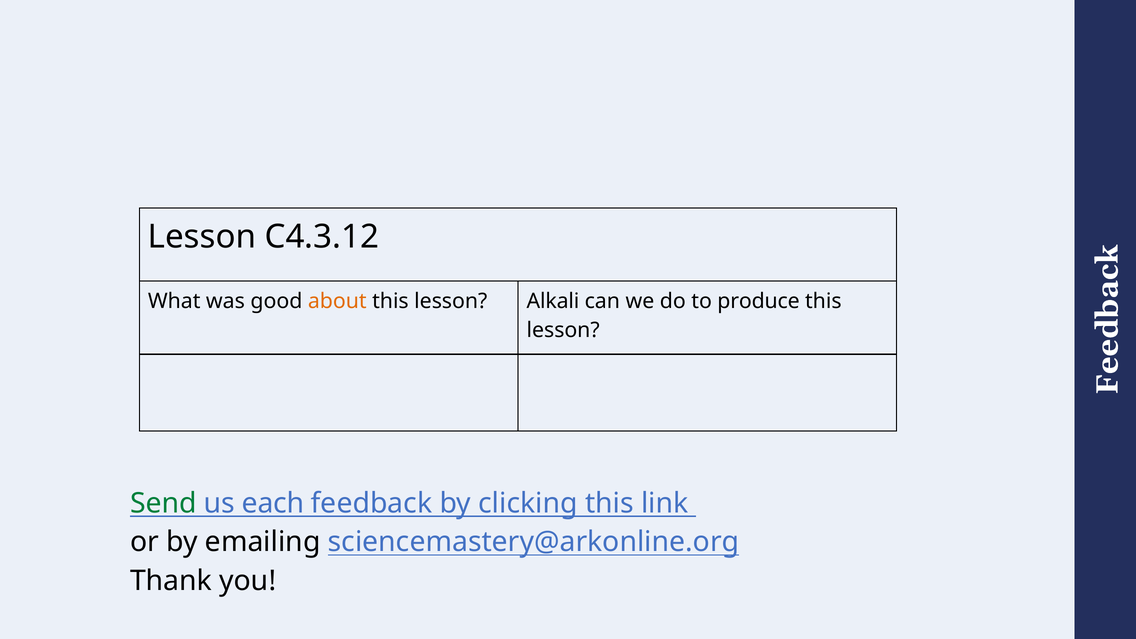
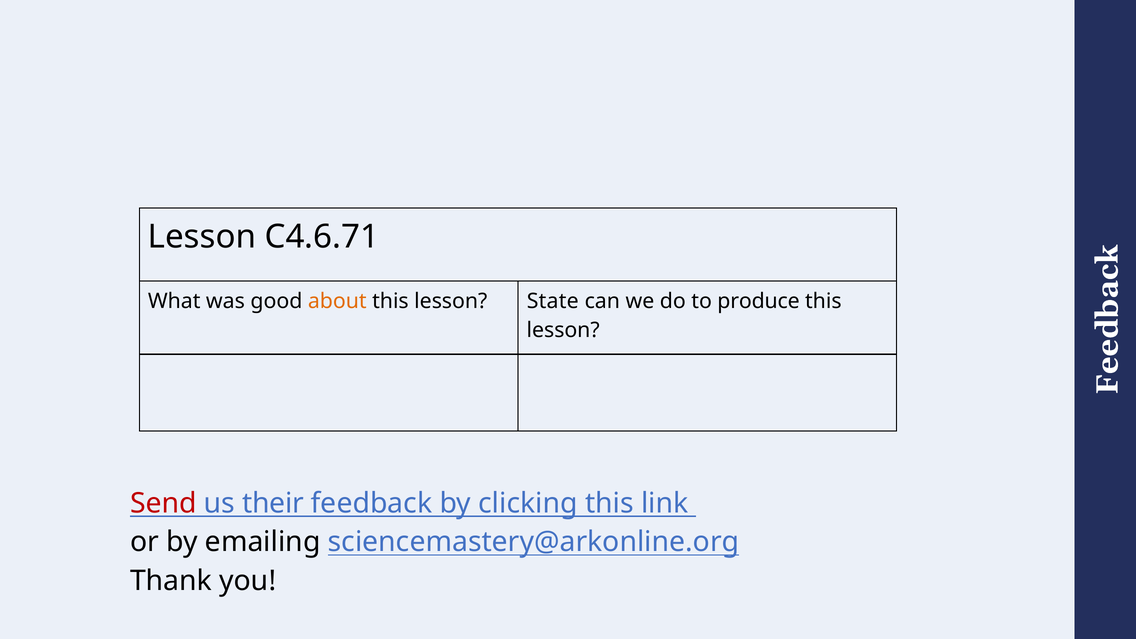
C4.3.12: C4.3.12 -> C4.6.71
Alkali: Alkali -> State
Send colour: green -> red
each: each -> their
